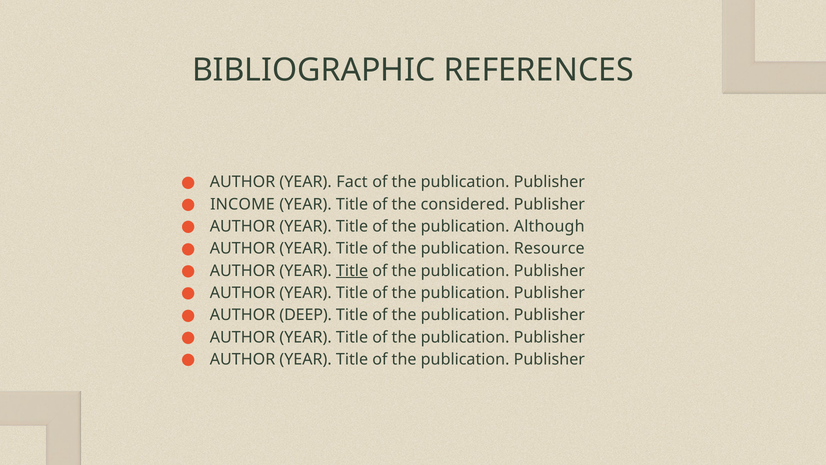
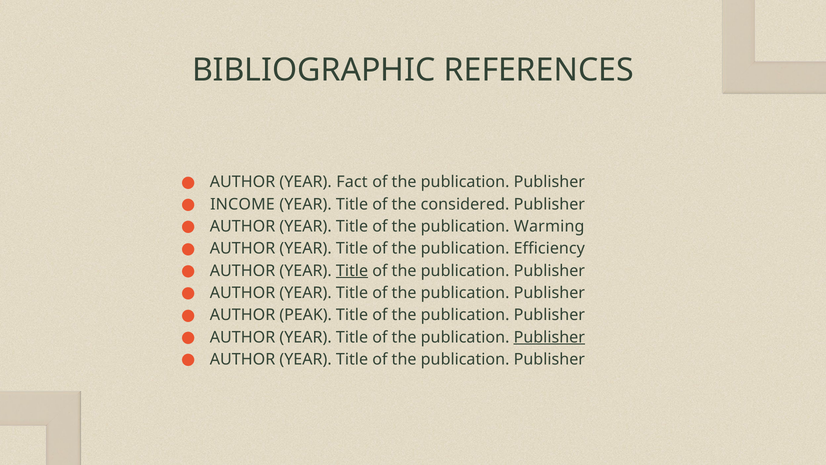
Although: Although -> Warming
Resource: Resource -> Efficiency
DEEP: DEEP -> PEAK
Publisher at (549, 337) underline: none -> present
